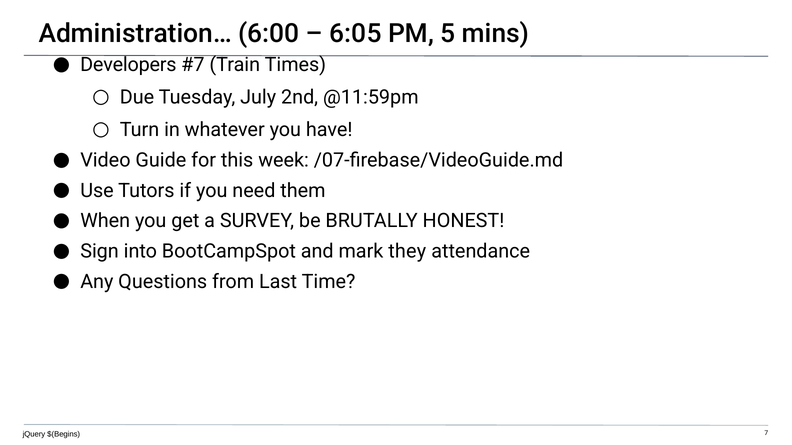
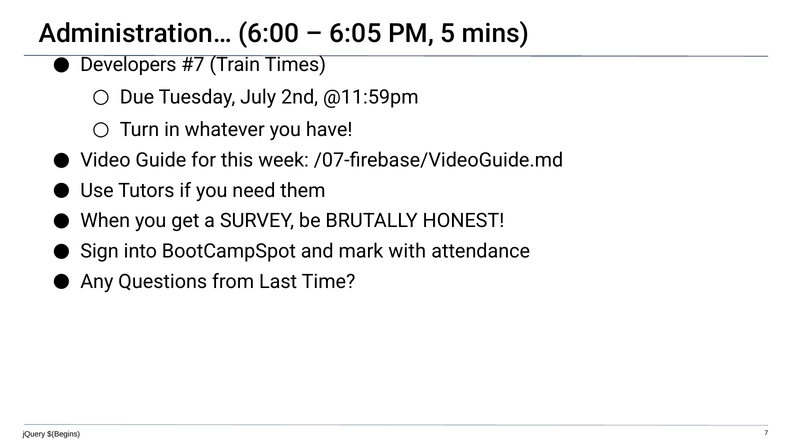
they: they -> with
